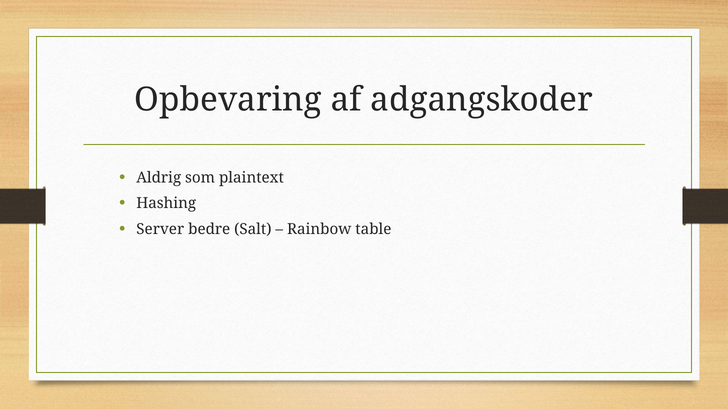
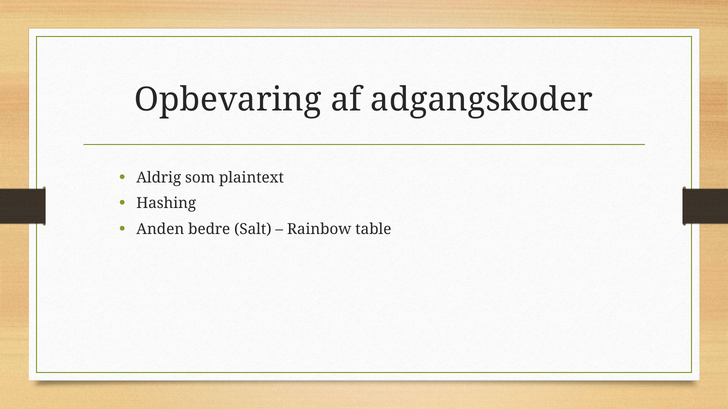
Server: Server -> Anden
